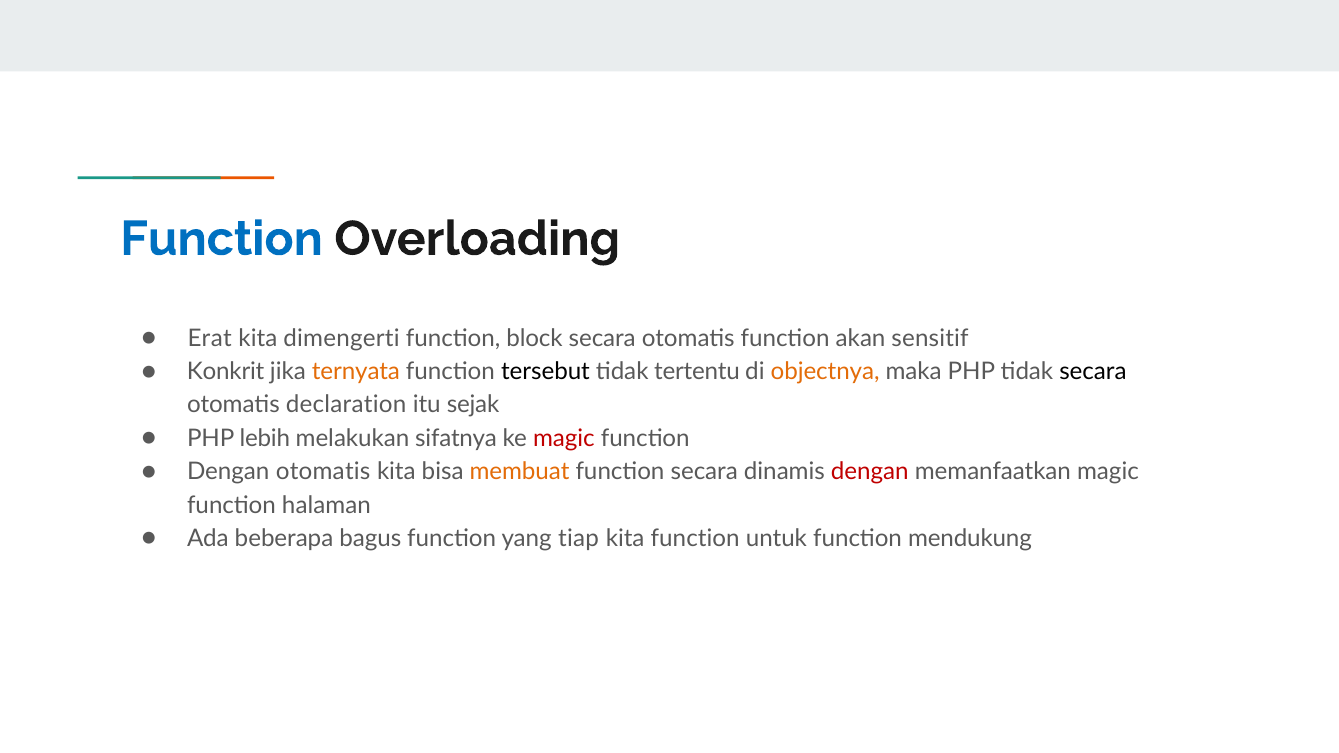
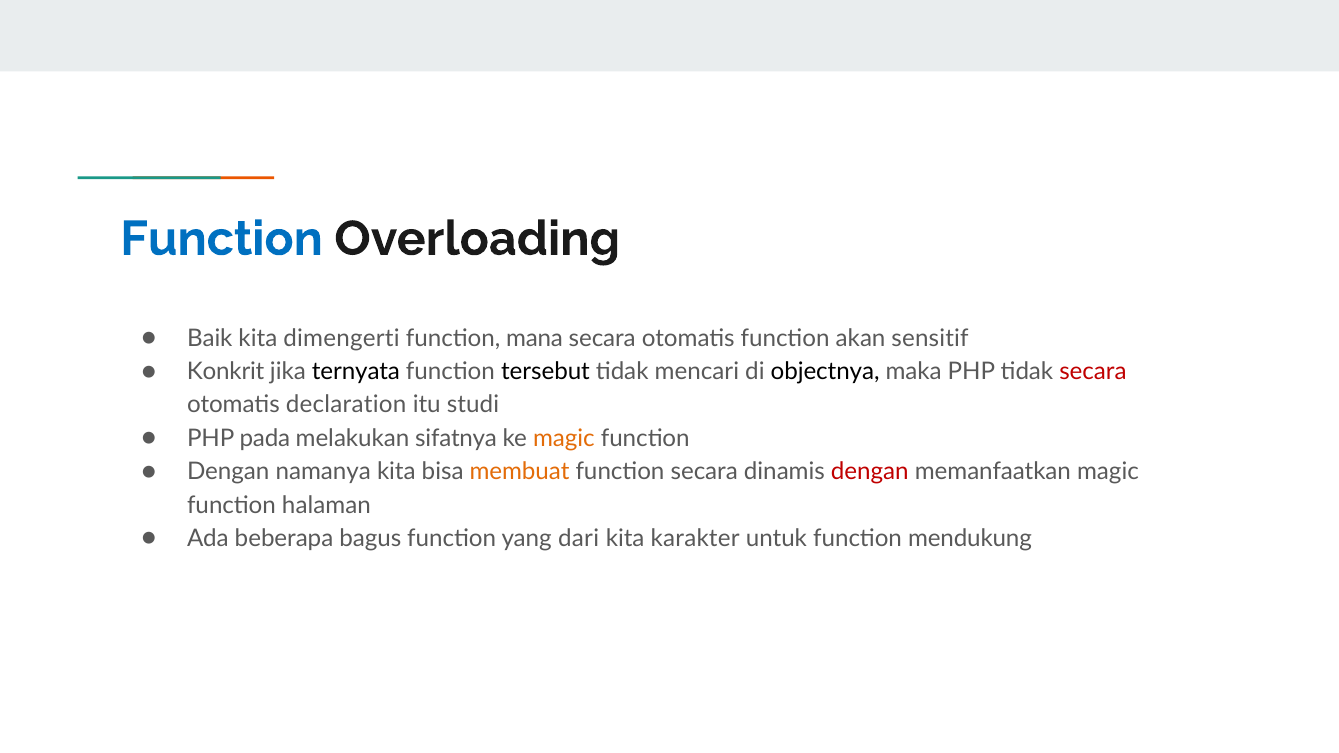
Erat: Erat -> Baik
block: block -> mana
ternyata colour: orange -> black
tertentu: tertentu -> mencari
objectnya colour: orange -> black
secara at (1093, 372) colour: black -> red
sejak: sejak -> studi
lebih: lebih -> pada
magic at (564, 438) colour: red -> orange
Dengan otomatis: otomatis -> namanya
tiap: tiap -> dari
kita function: function -> karakter
